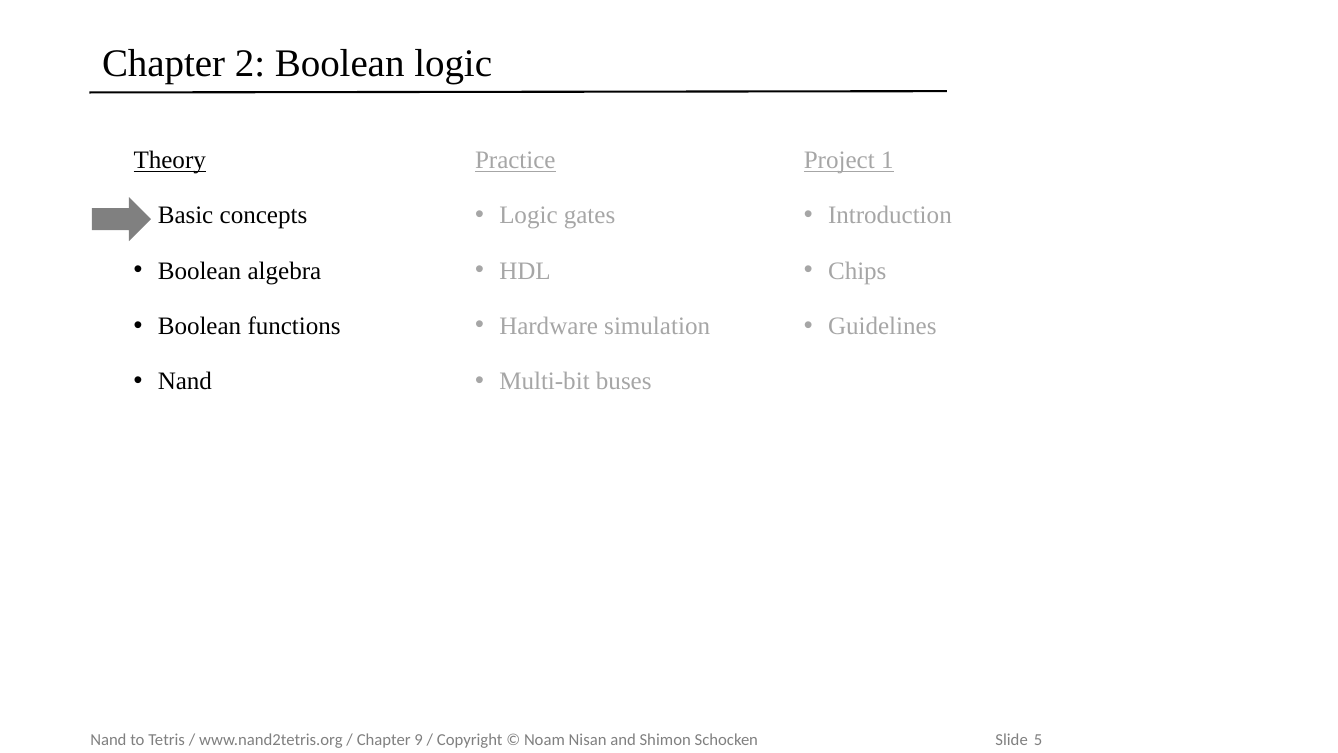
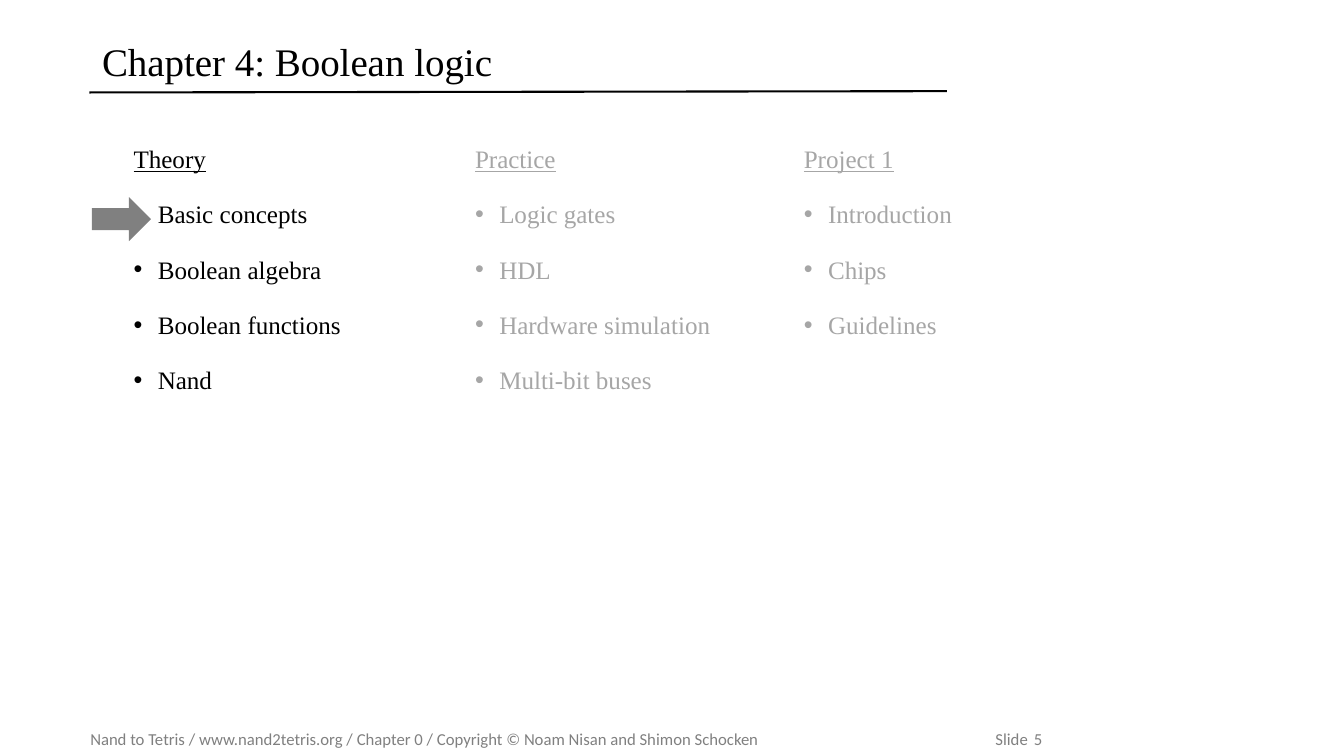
2: 2 -> 4
9: 9 -> 0
